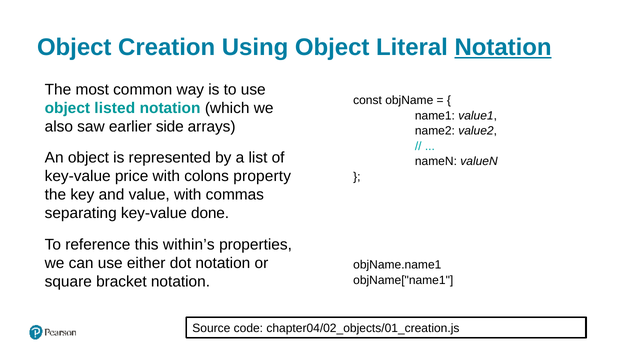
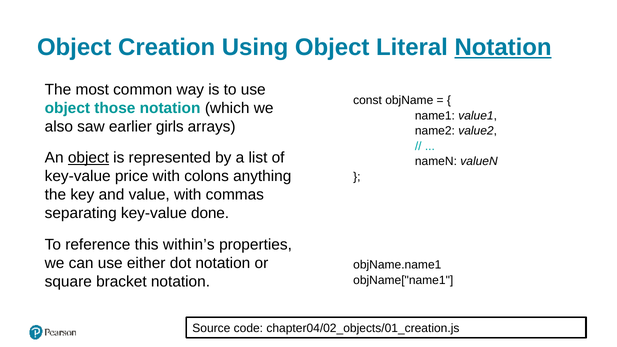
listed: listed -> those
side: side -> girls
object at (88, 158) underline: none -> present
property: property -> anything
